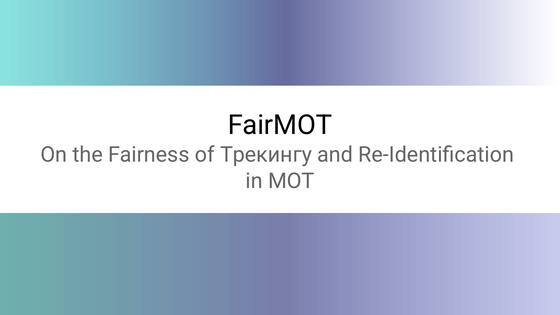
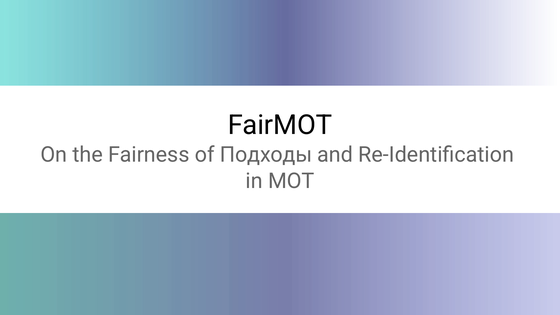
Трекингу: Трекингу -> Подходы
